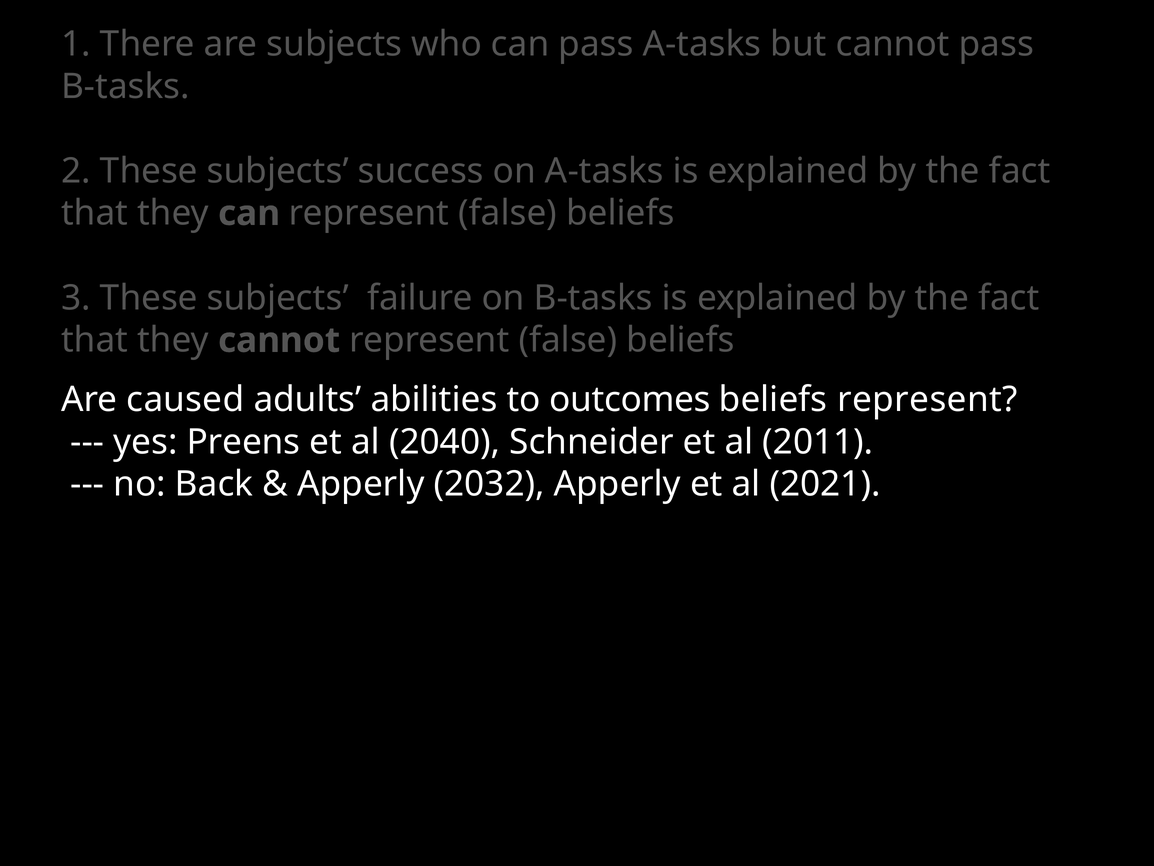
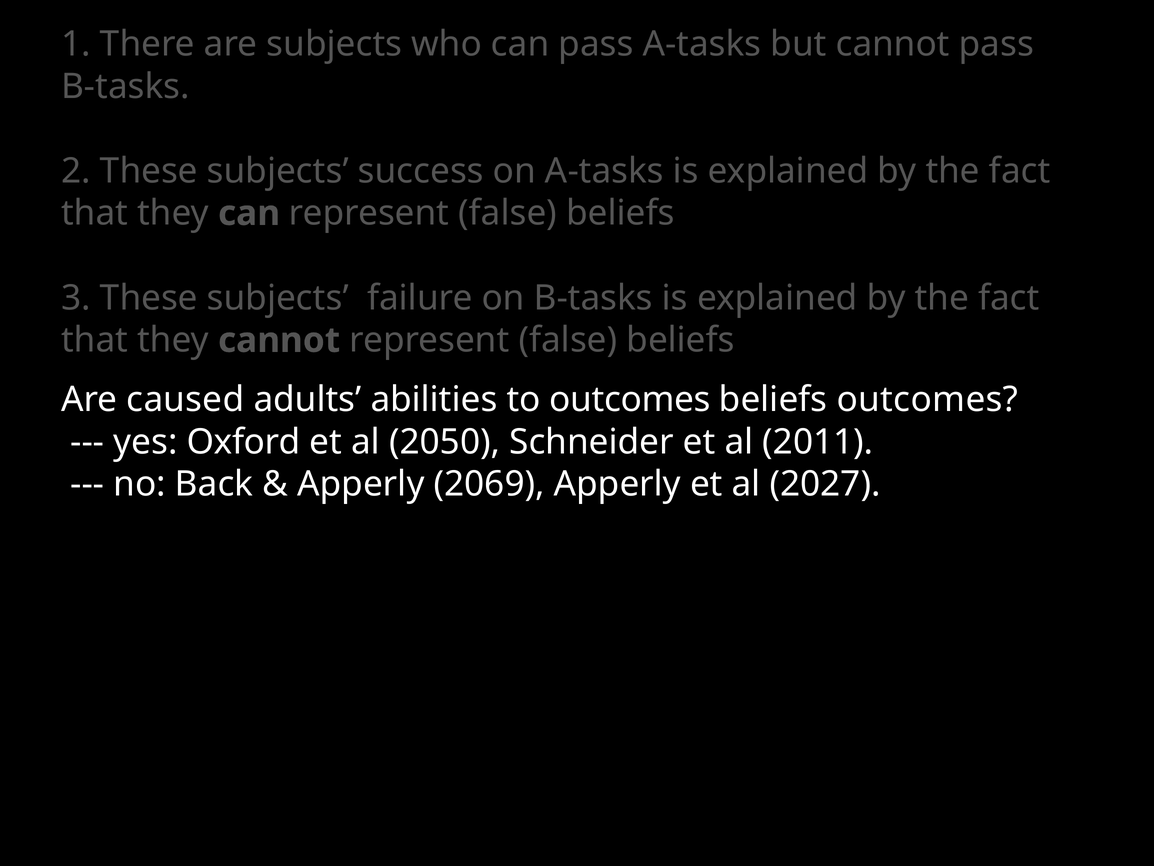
beliefs represent: represent -> outcomes
Preens: Preens -> Oxford
2040: 2040 -> 2050
2032: 2032 -> 2069
2021: 2021 -> 2027
